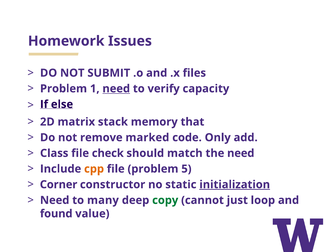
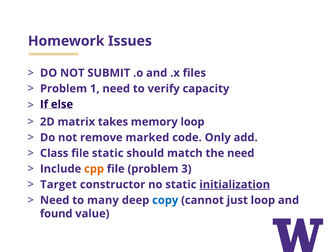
need at (116, 88) underline: present -> none
stack: stack -> takes
memory that: that -> loop
file check: check -> static
5: 5 -> 3
Corner: Corner -> Target
copy colour: green -> blue
